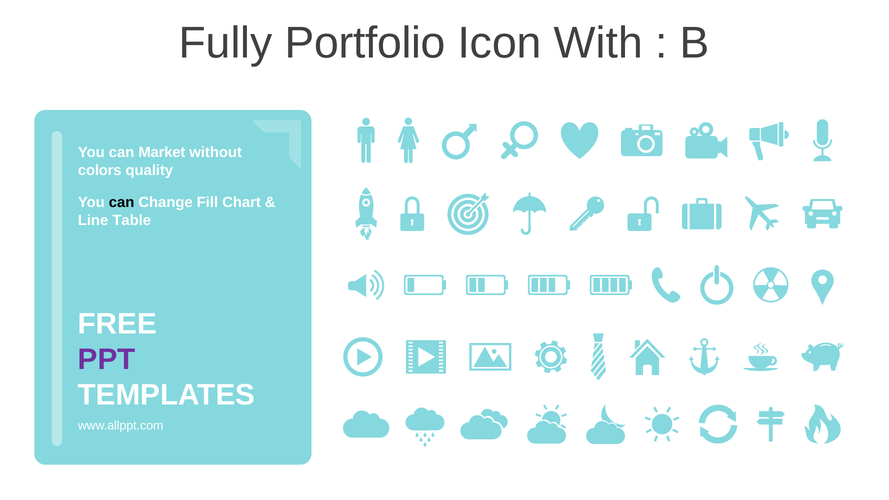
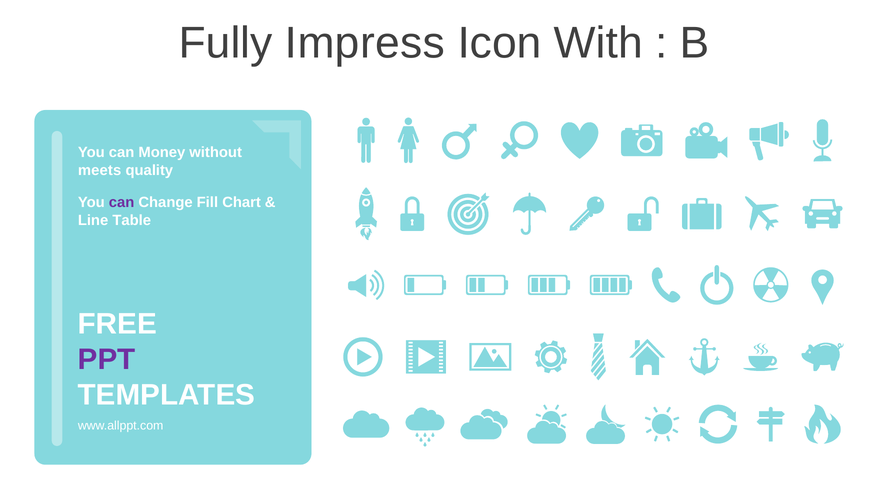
Portfolio: Portfolio -> Impress
Market: Market -> Money
colors: colors -> meets
can at (122, 202) colour: black -> purple
